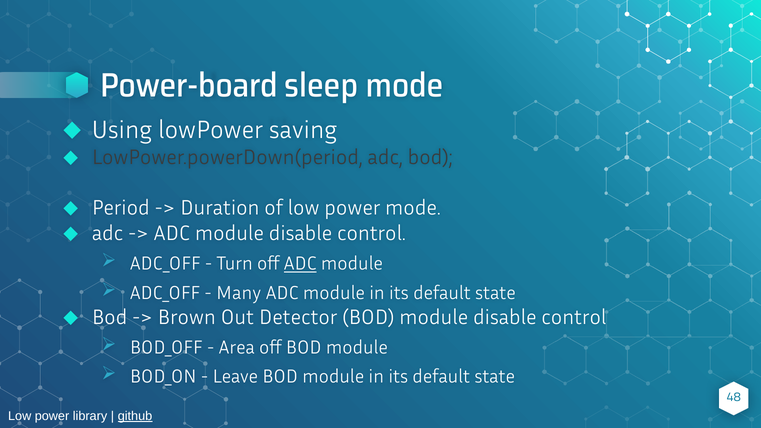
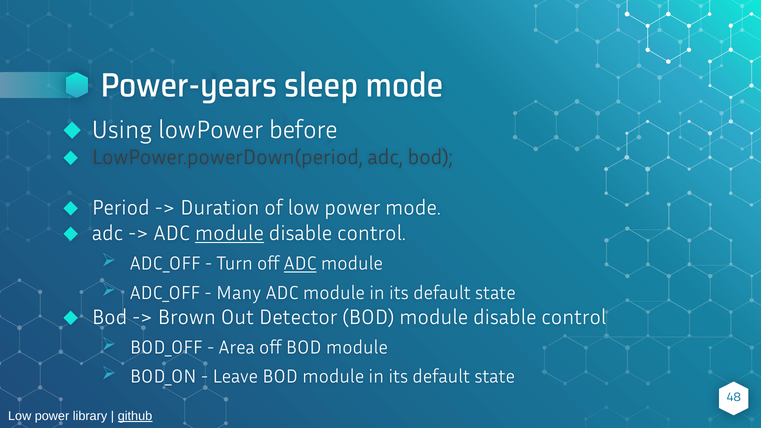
Power-board: Power-board -> Power-years
saving: saving -> before
module at (229, 233) underline: none -> present
